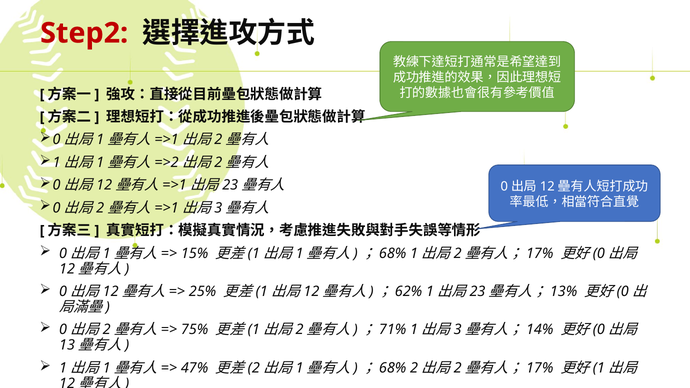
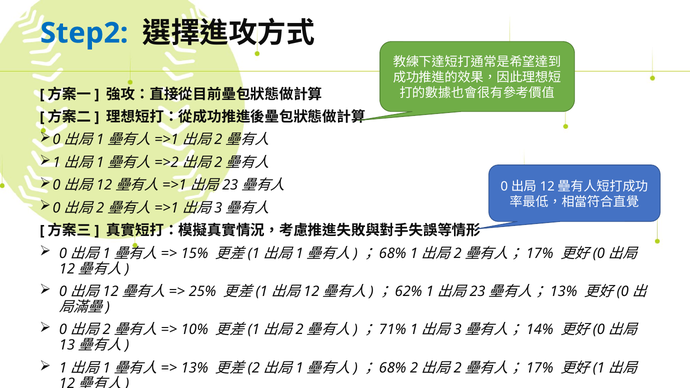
Step2 colour: red -> blue
75%: 75% -> 10%
47% at (195, 368): 47% -> 13%
